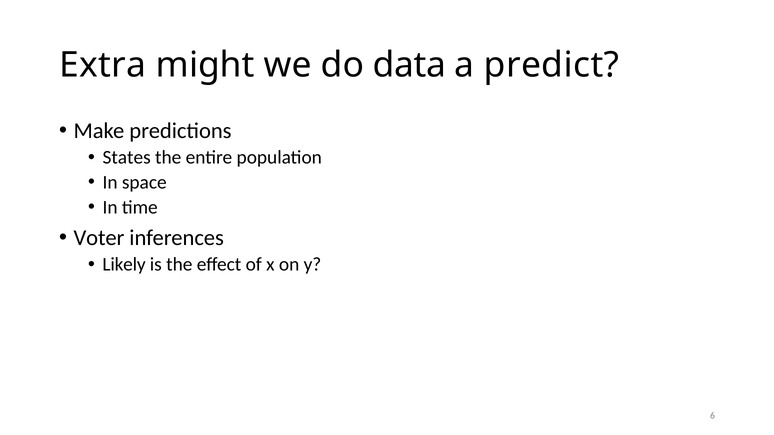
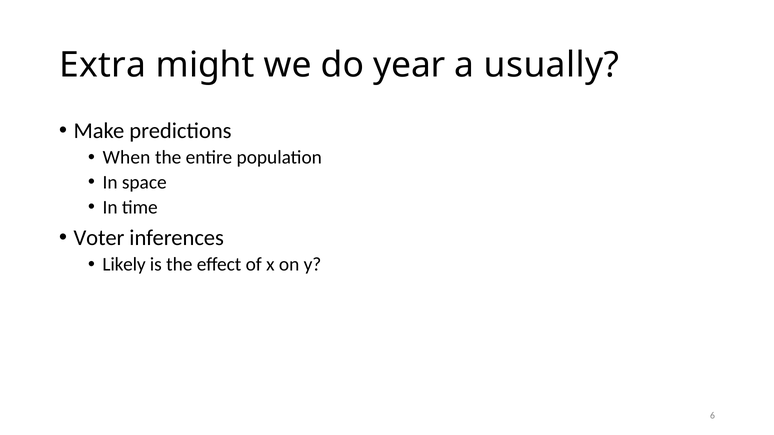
data: data -> year
predict: predict -> usually
States: States -> When
